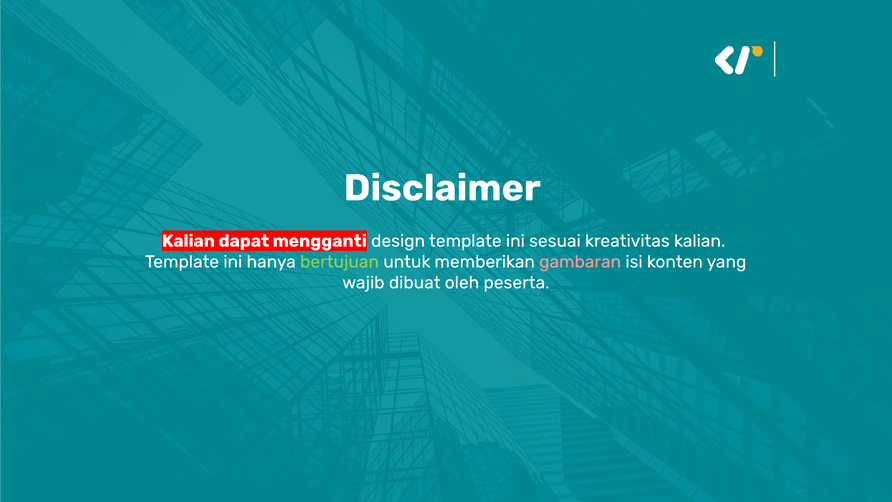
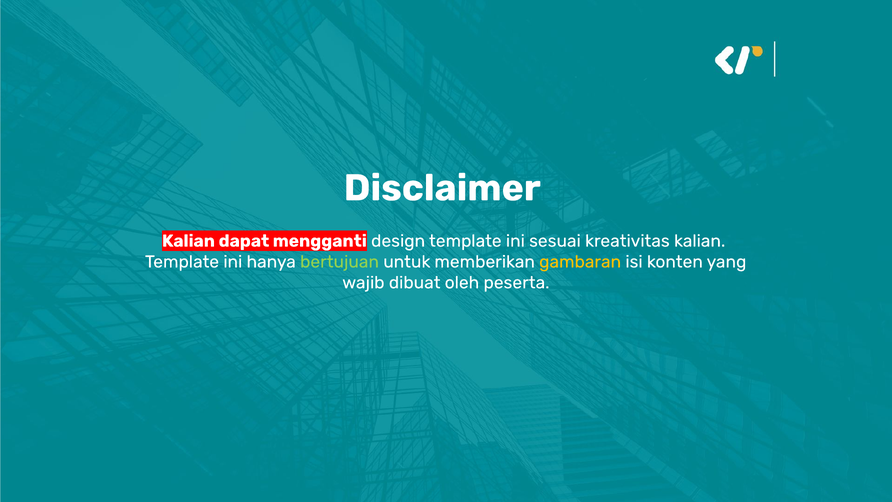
gambaran colour: pink -> yellow
